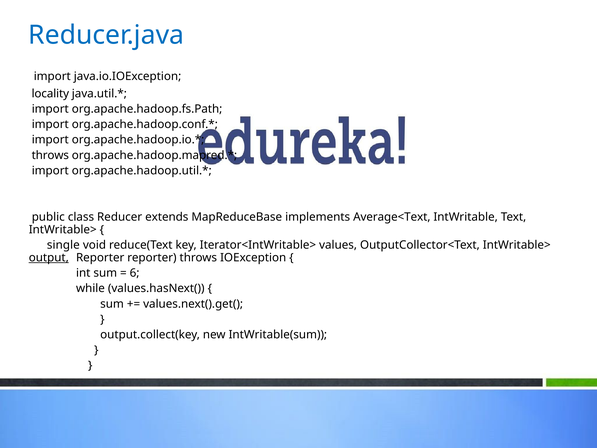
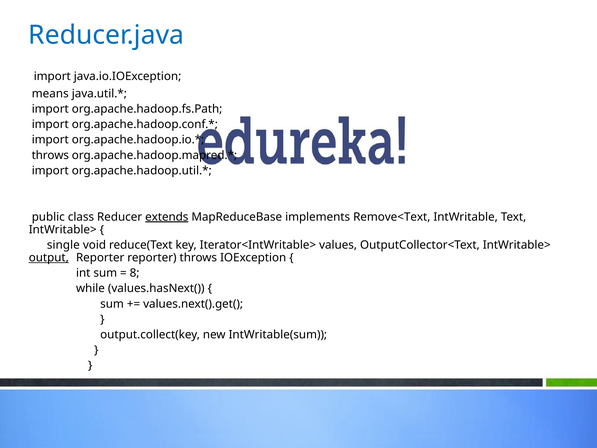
locality: locality -> means
extends underline: none -> present
Average<Text: Average<Text -> Remove<Text
6: 6 -> 8
